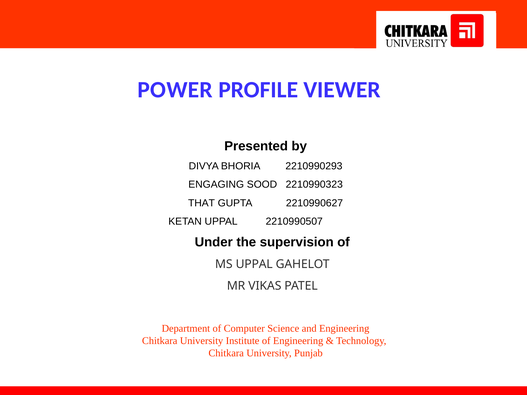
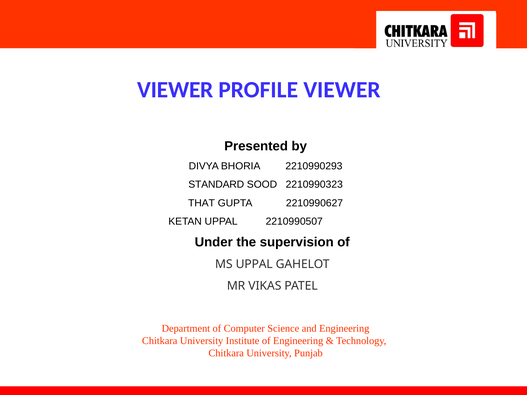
POWER at (175, 90): POWER -> VIEWER
ENGAGING: ENGAGING -> STANDARD
